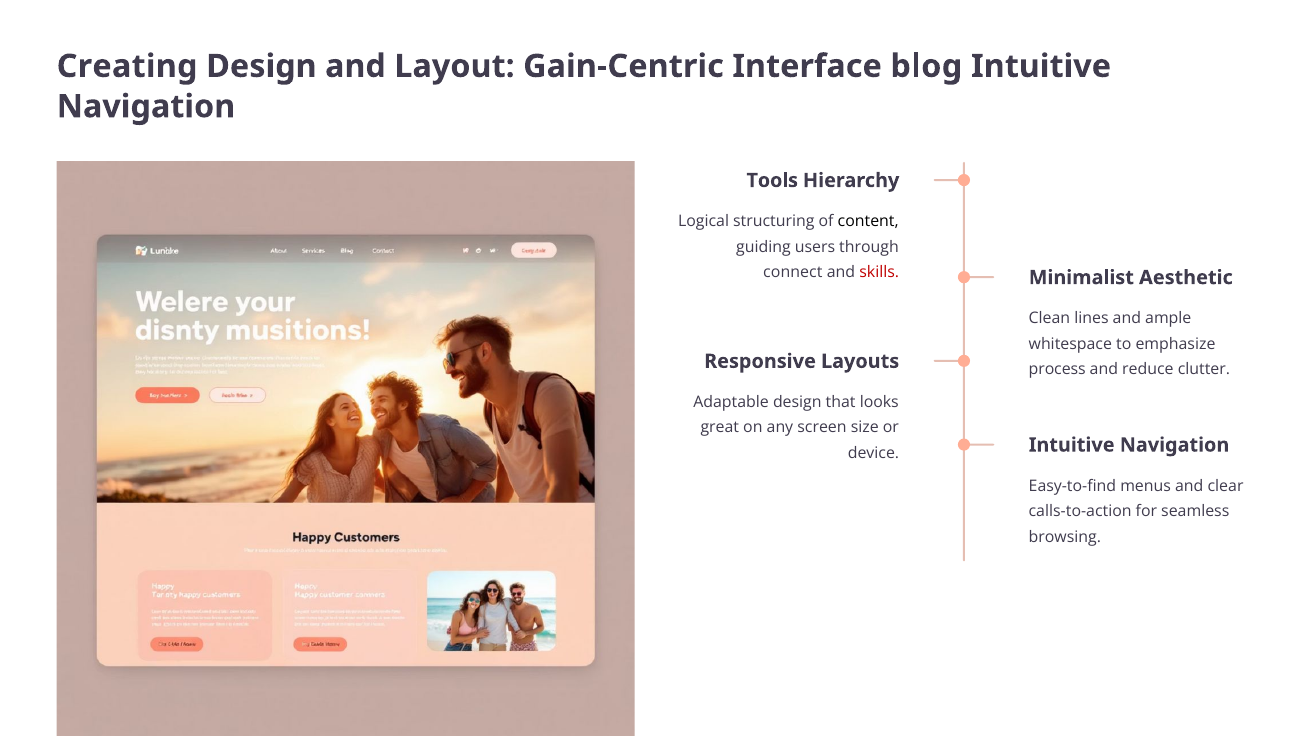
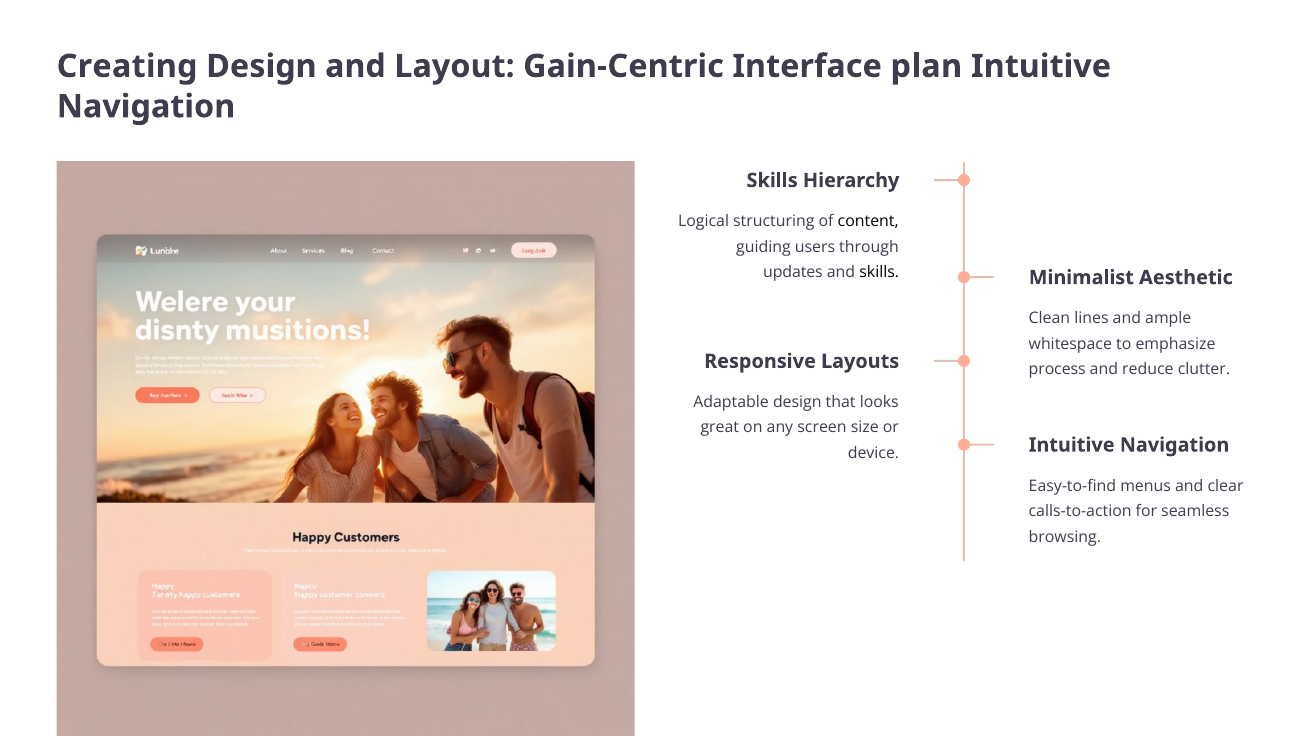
blog: blog -> plan
Tools at (772, 181): Tools -> Skills
connect: connect -> updates
skills at (879, 272) colour: red -> black
